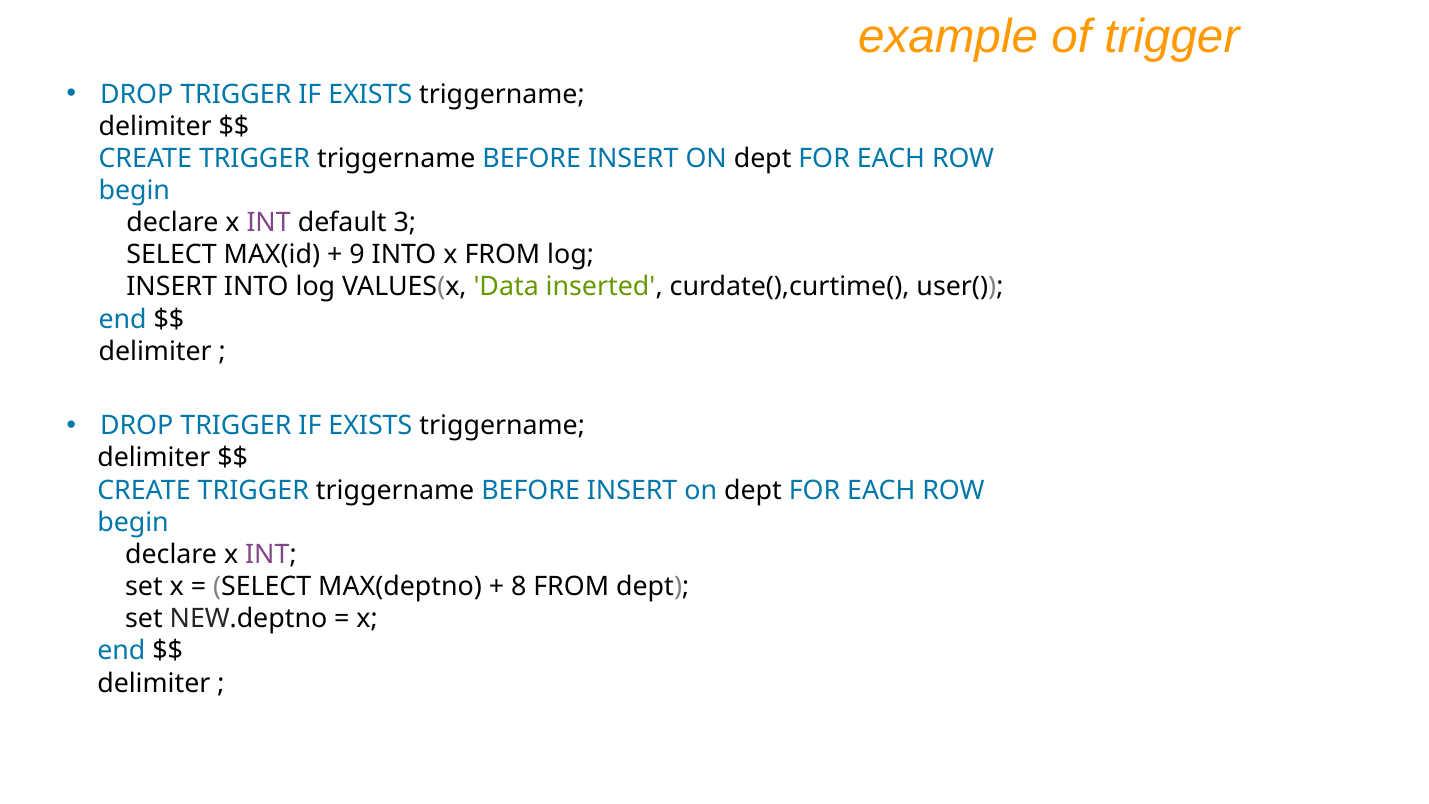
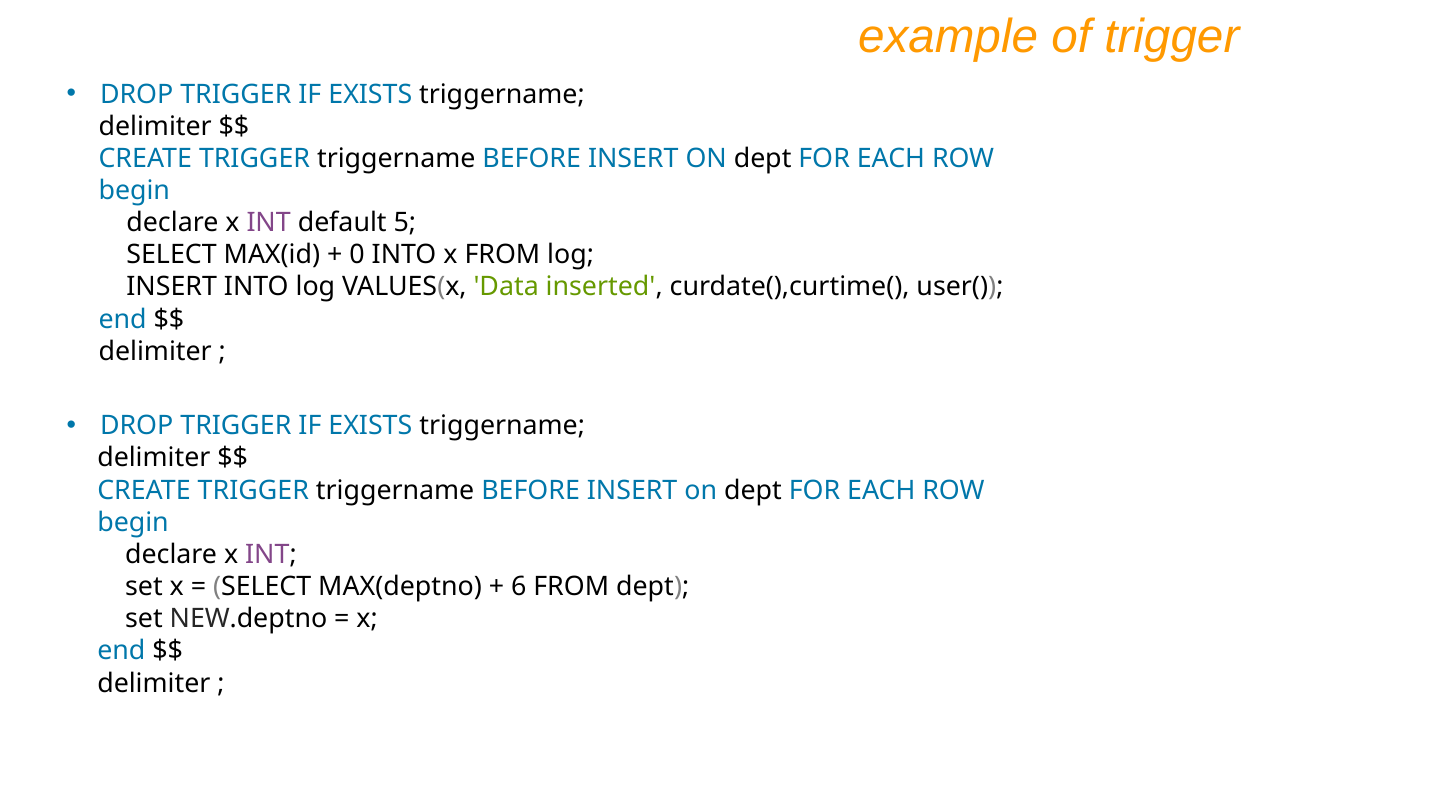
3: 3 -> 5
9: 9 -> 0
8: 8 -> 6
